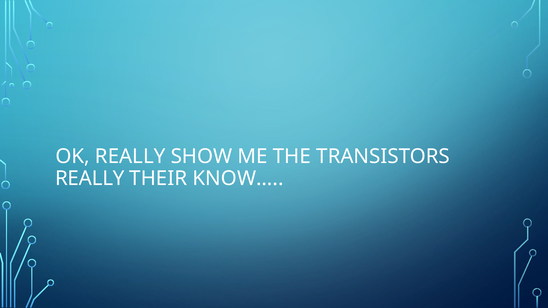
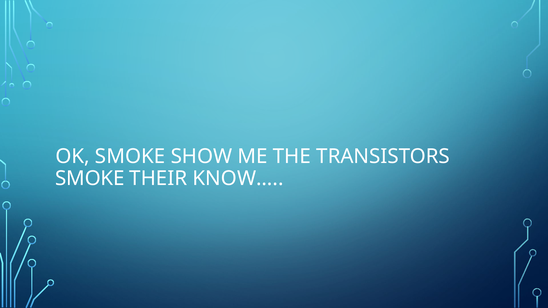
OK REALLY: REALLY -> SMOKE
REALLY at (90, 179): REALLY -> SMOKE
